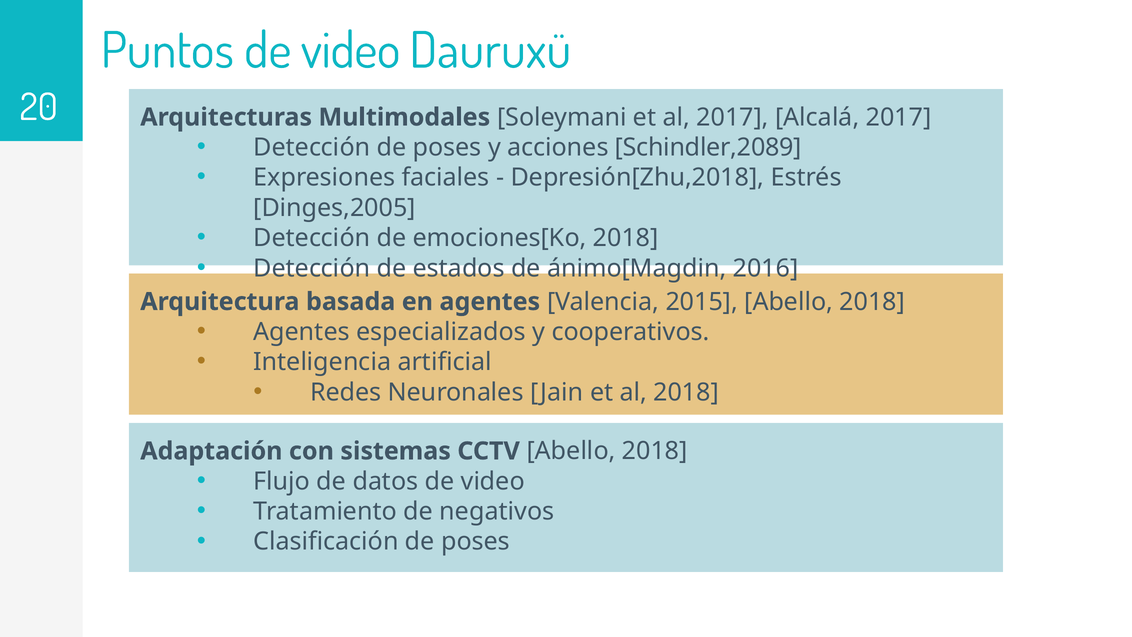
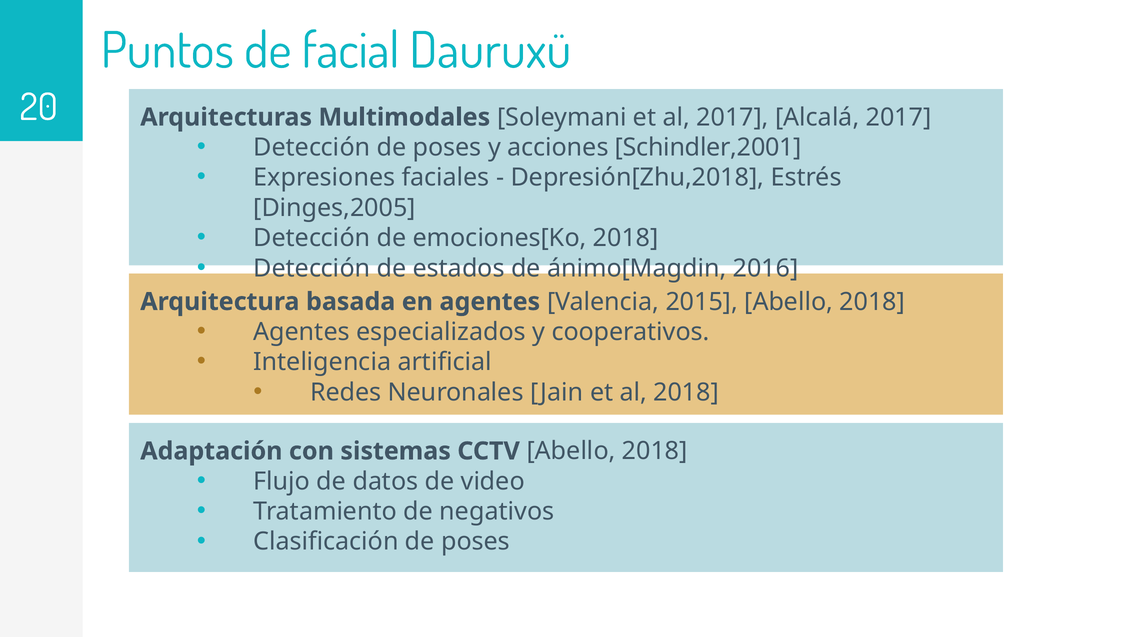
Puntos de video: video -> facial
Schindler,2089: Schindler,2089 -> Schindler,2001
